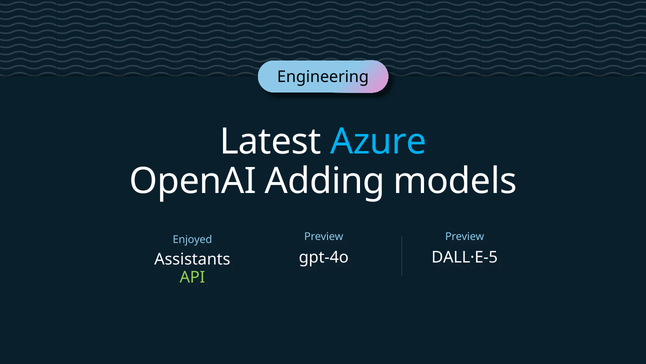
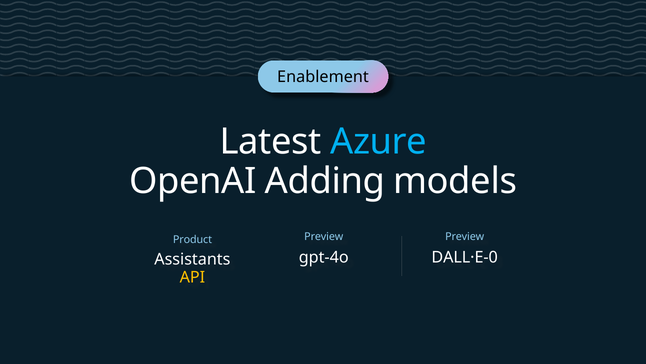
Engineering: Engineering -> Enablement
Enjoyed: Enjoyed -> Product
DALL·E-5: DALL·E-5 -> DALL·E-0
API colour: light green -> yellow
